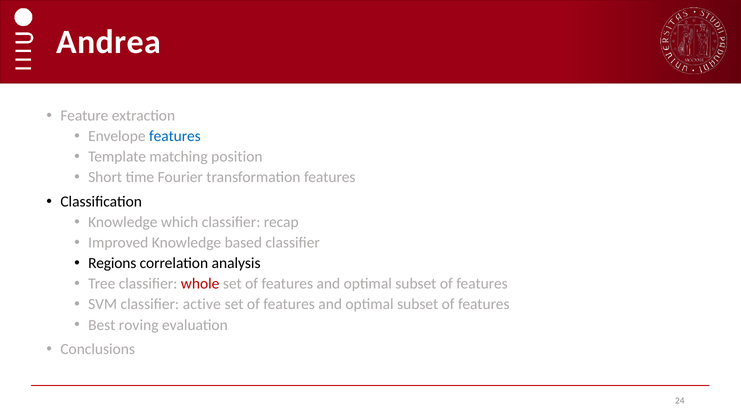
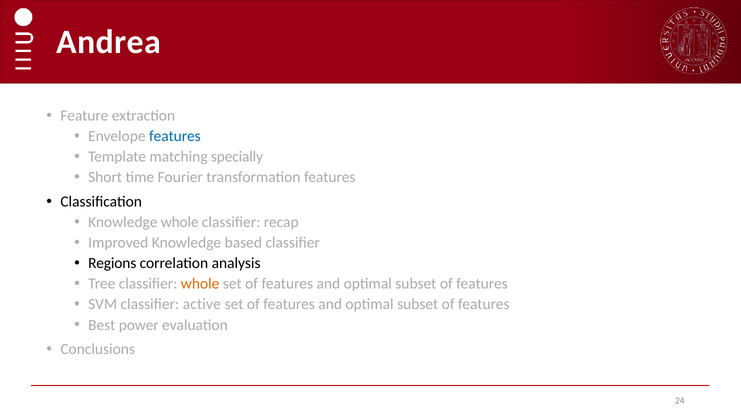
position: position -> specially
Knowledge which: which -> whole
whole at (200, 284) colour: red -> orange
roving: roving -> power
